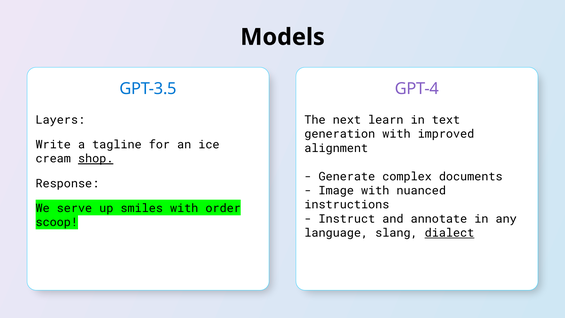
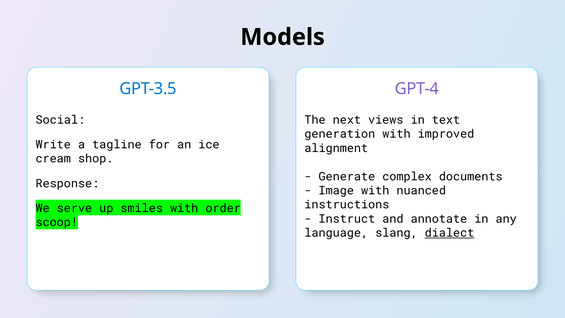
Layers: Layers -> Social
learn: learn -> views
shop underline: present -> none
